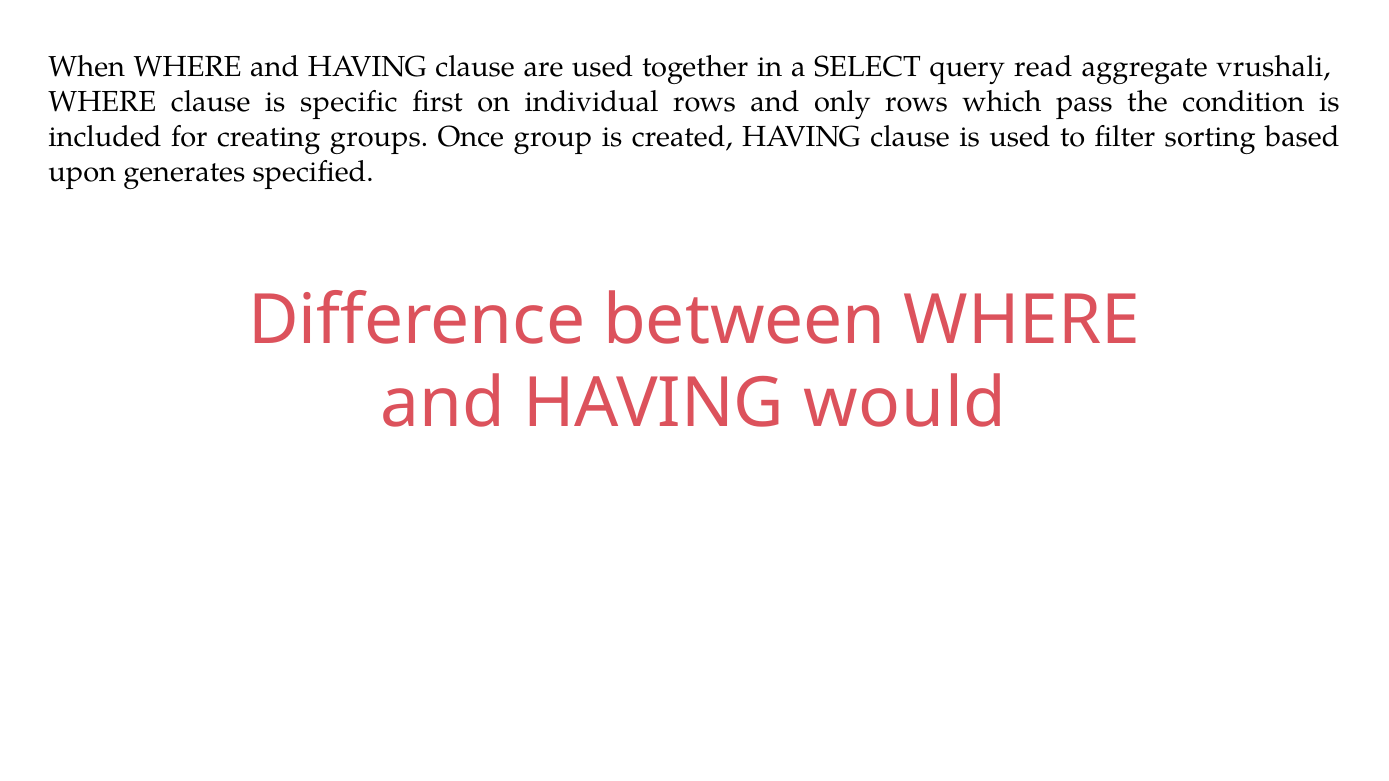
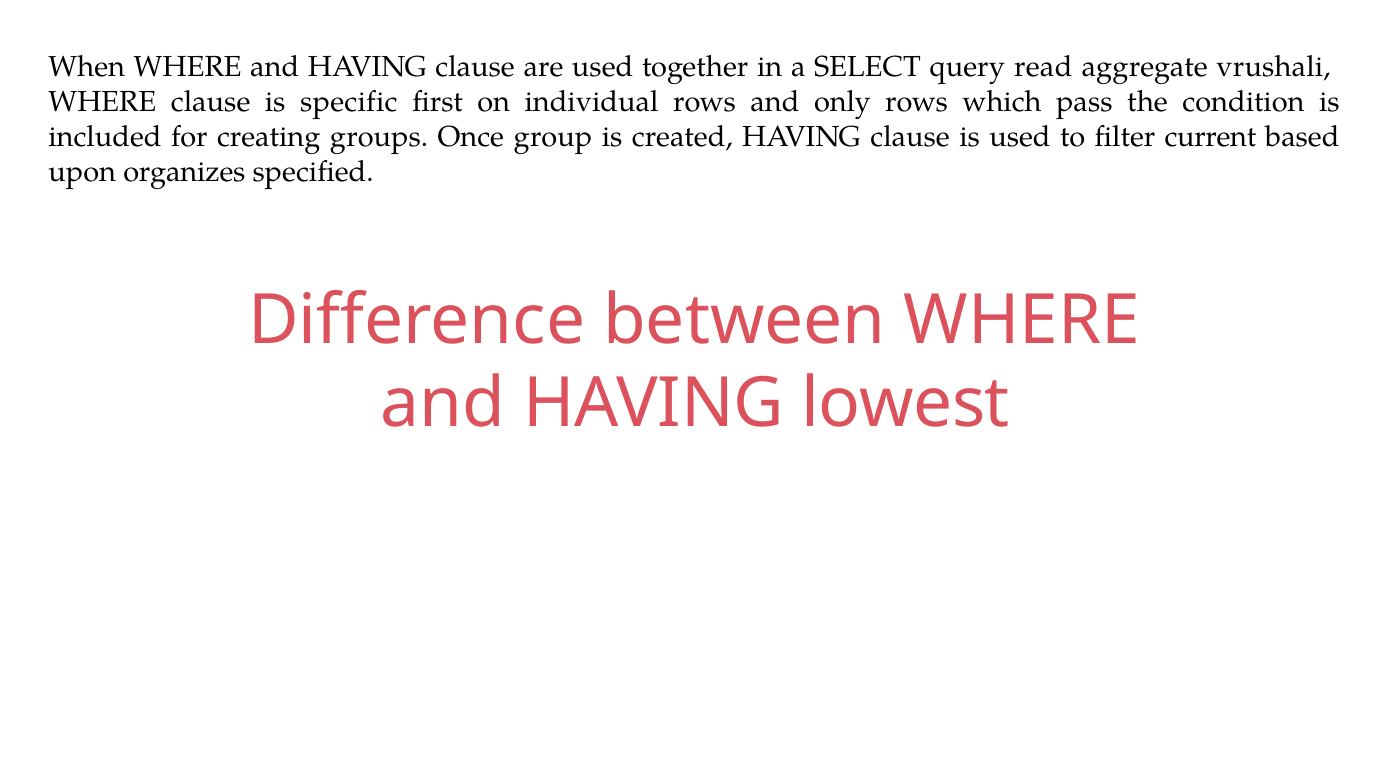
sorting: sorting -> current
generates: generates -> organizes
would: would -> lowest
